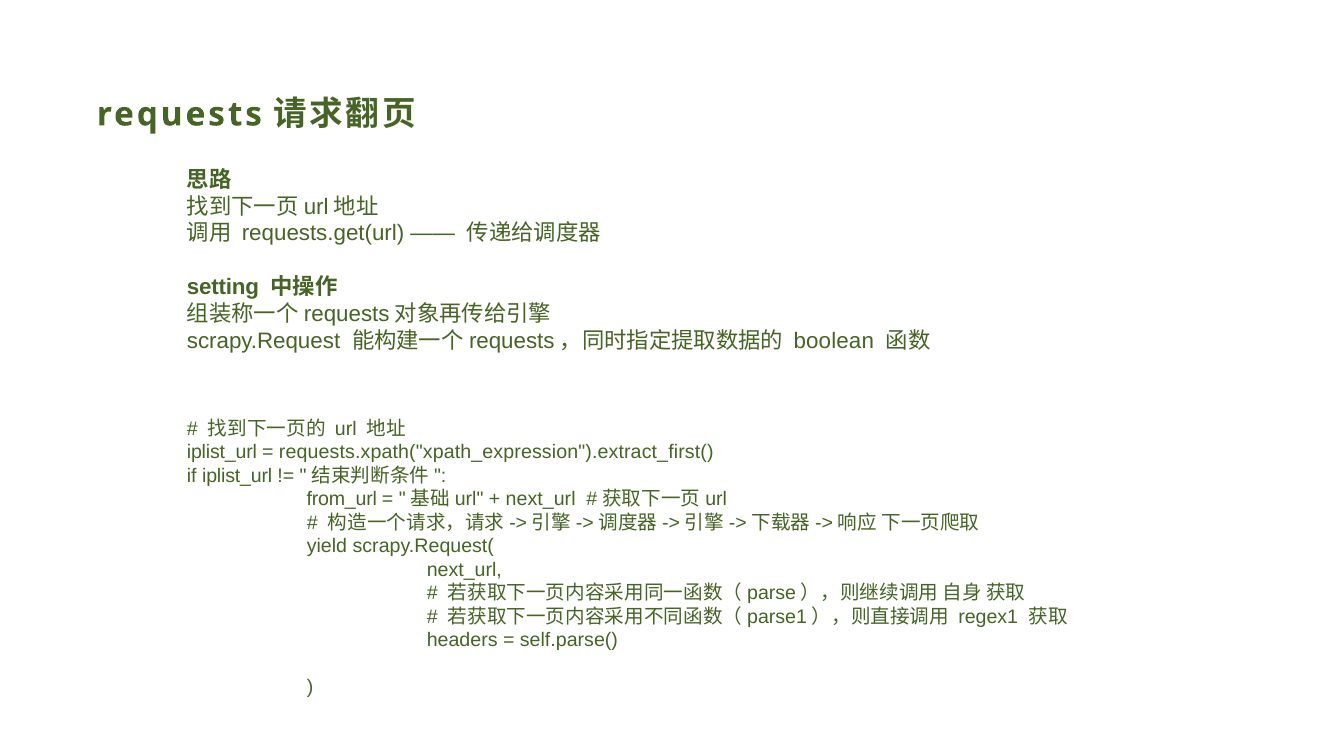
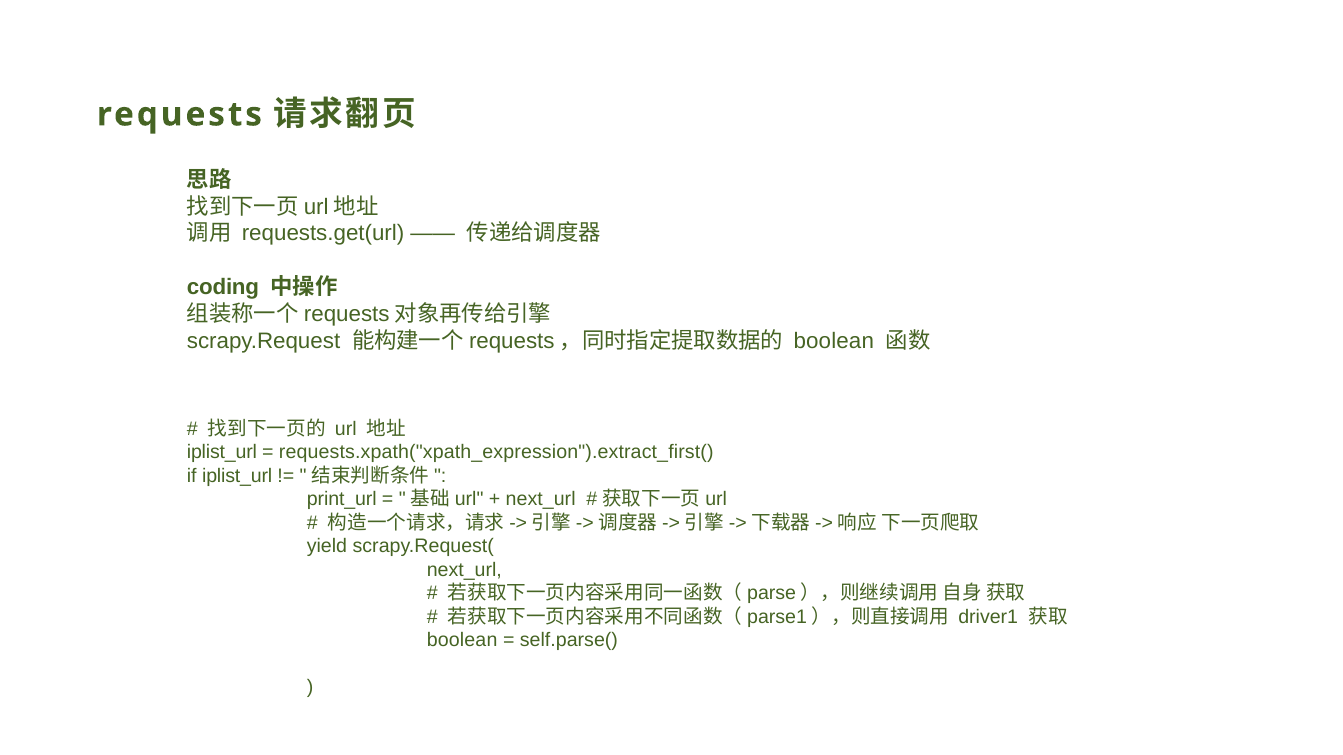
setting: setting -> coding
from_url: from_url -> print_url
regex1: regex1 -> driver1
headers at (462, 641): headers -> boolean
